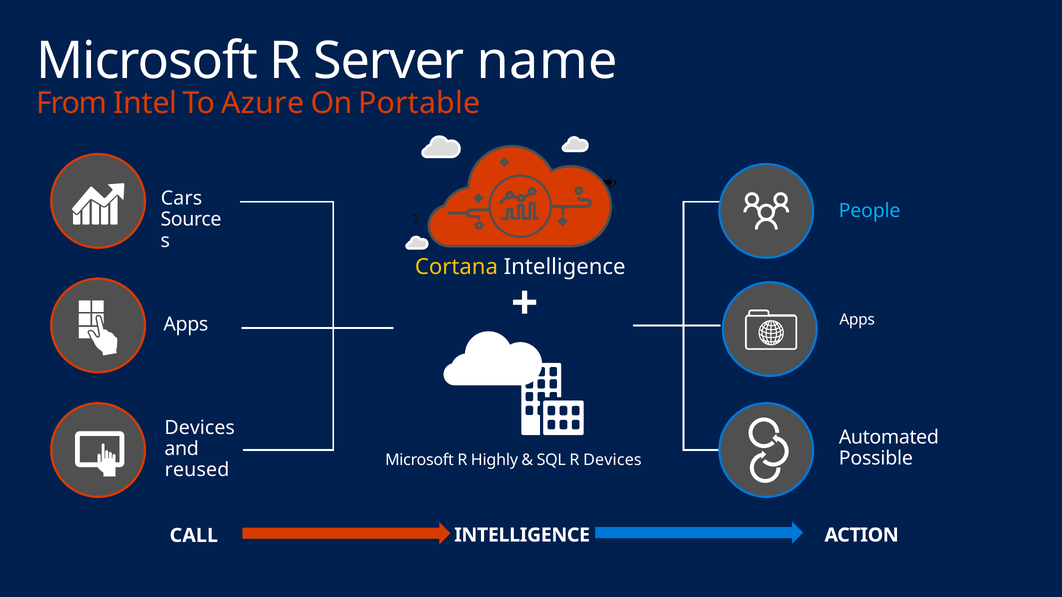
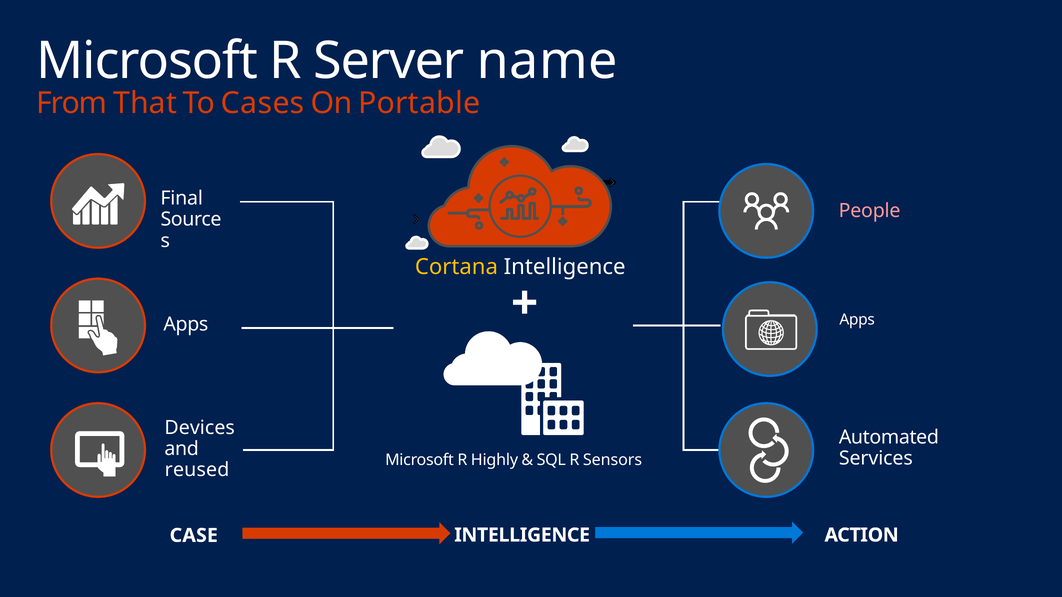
Intel: Intel -> That
Azure: Azure -> Cases
Cars: Cars -> Final
People colour: light blue -> pink
Possible: Possible -> Services
R Devices: Devices -> Sensors
CALL: CALL -> CASE
